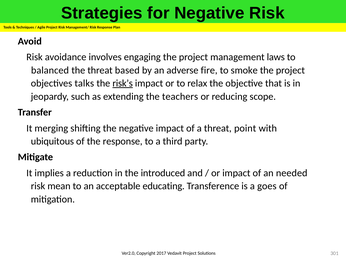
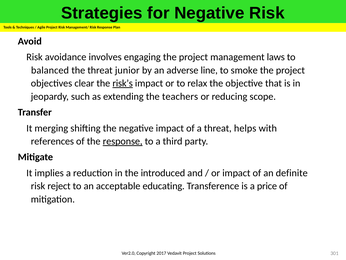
based: based -> junior
fire: fire -> line
talks: talks -> clear
point: point -> helps
ubiquitous: ubiquitous -> references
response at (123, 141) underline: none -> present
needed: needed -> definite
mean: mean -> reject
goes: goes -> price
